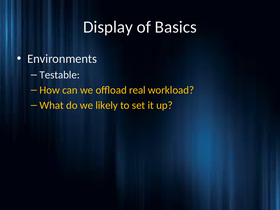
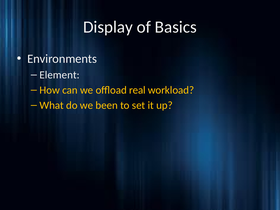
Testable: Testable -> Element
likely: likely -> been
